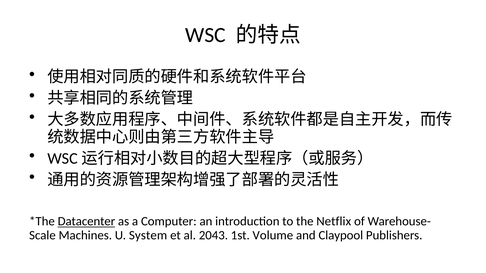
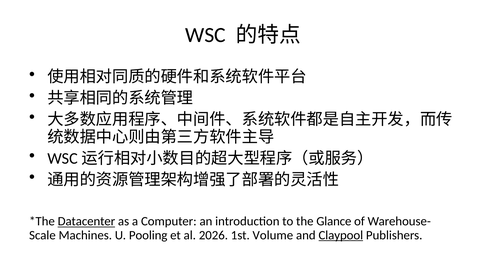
Netflix: Netflix -> Glance
System: System -> Pooling
2043: 2043 -> 2026
Claypool underline: none -> present
